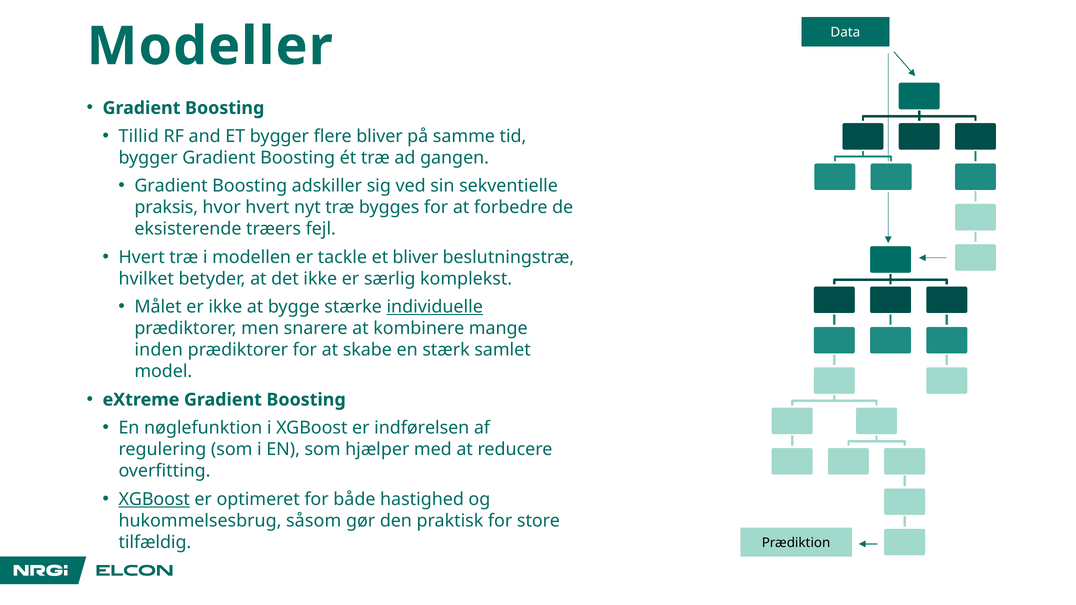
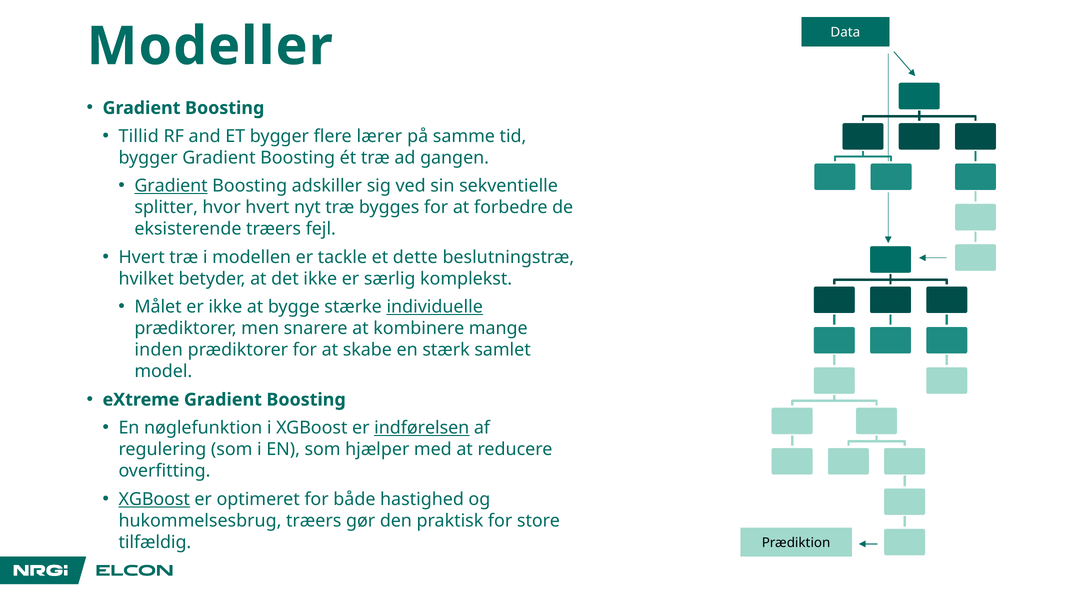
flere bliver: bliver -> lærer
Gradient at (171, 186) underline: none -> present
praksis: praksis -> splitter
et bliver: bliver -> dette
indførelsen underline: none -> present
hukommelsesbrug såsom: såsom -> træers
